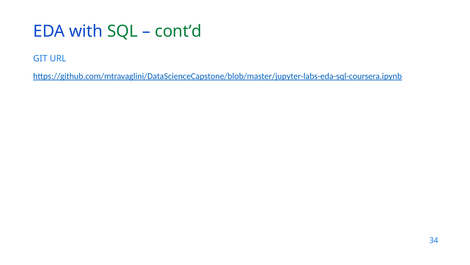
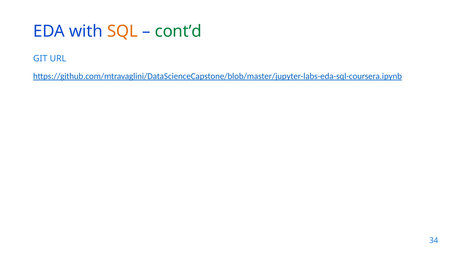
SQL colour: green -> orange
